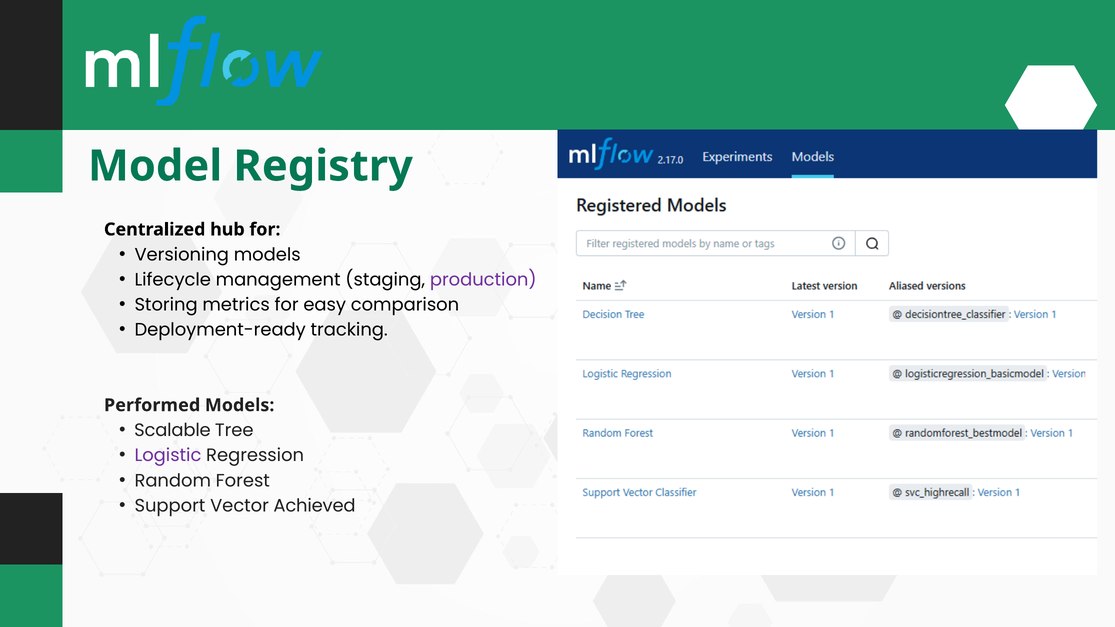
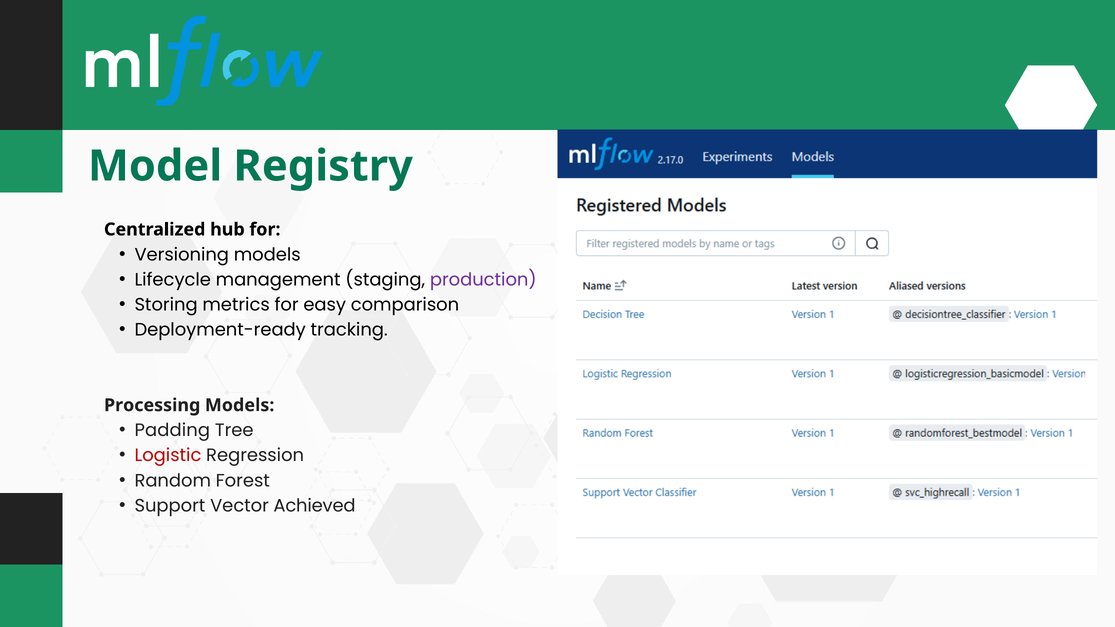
Performed: Performed -> Processing
Scalable: Scalable -> Padding
Logistic colour: purple -> red
